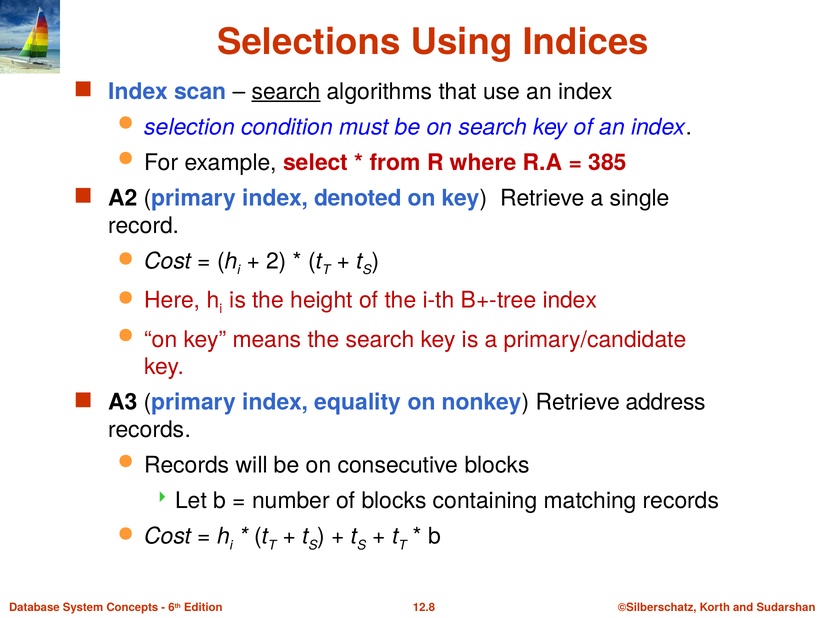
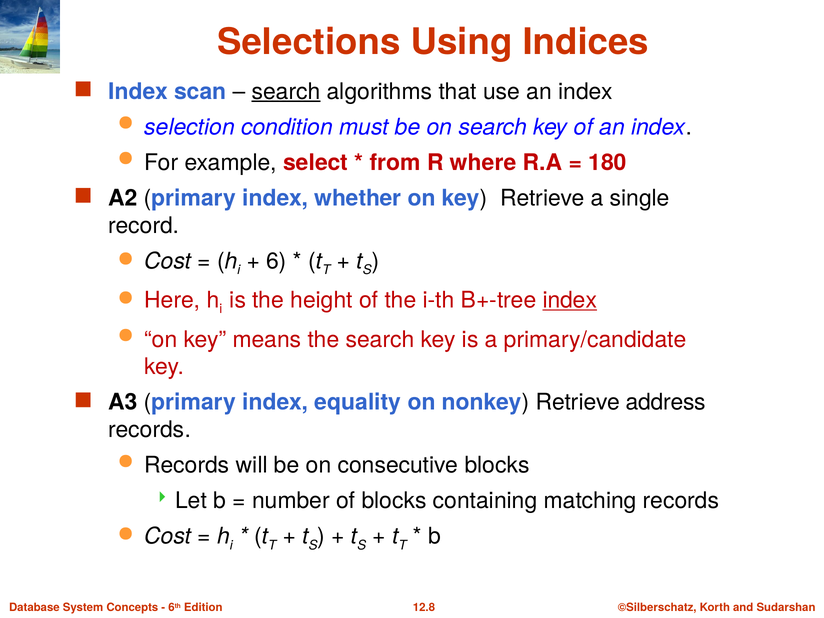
385: 385 -> 180
denoted: denoted -> whether
2: 2 -> 6
index at (570, 300) underline: none -> present
